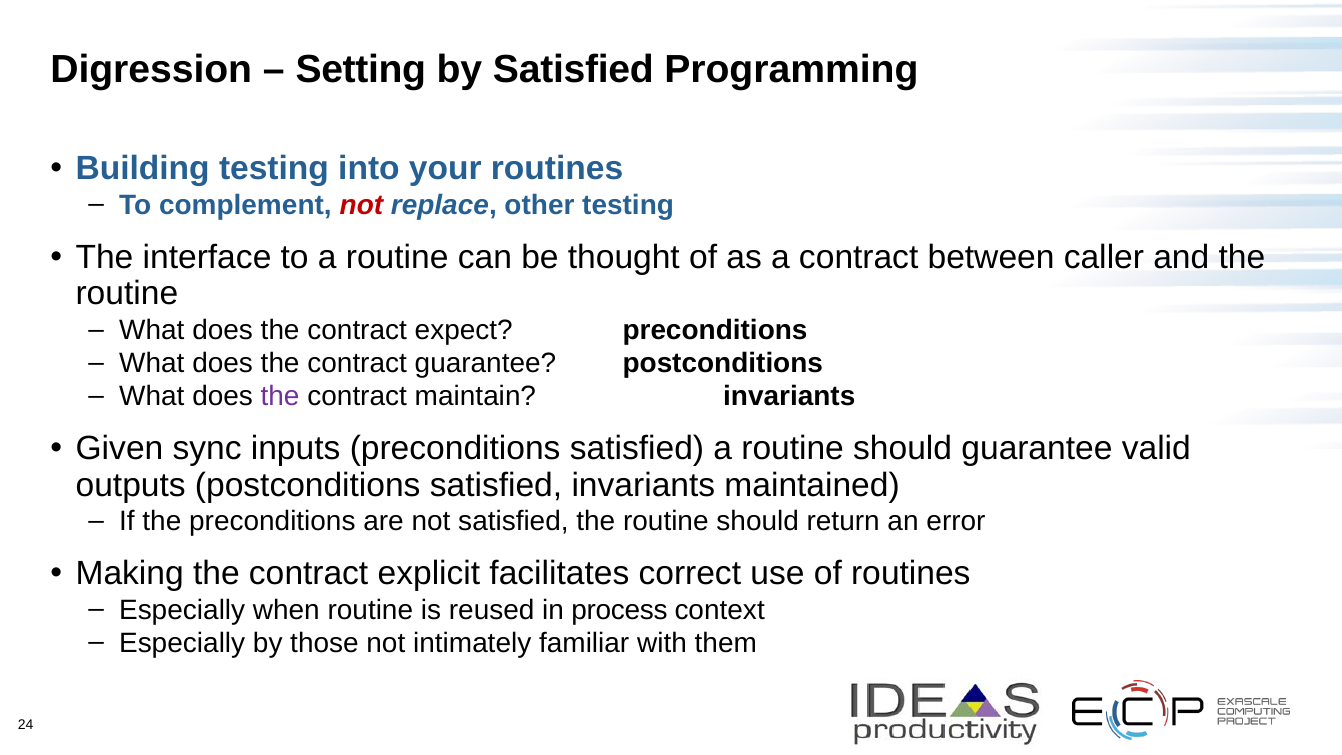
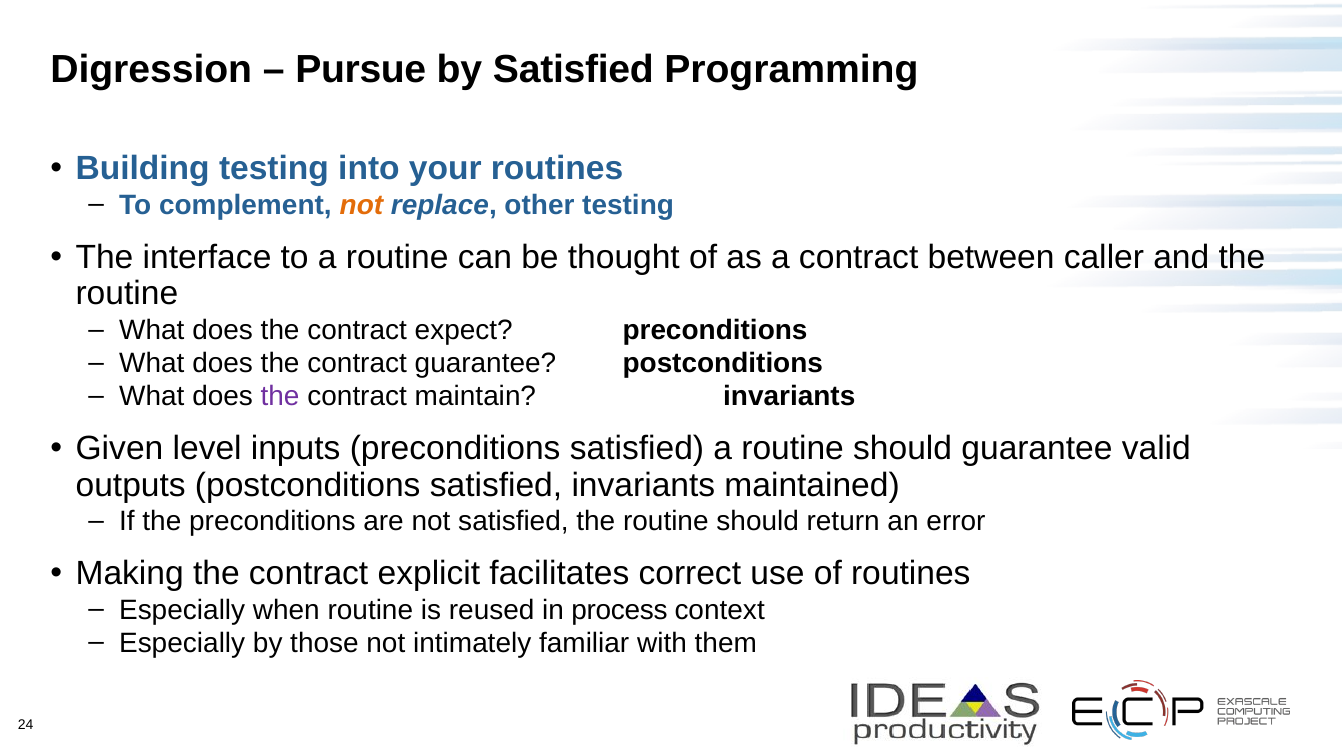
Setting: Setting -> Pursue
not at (361, 205) colour: red -> orange
sync: sync -> level
